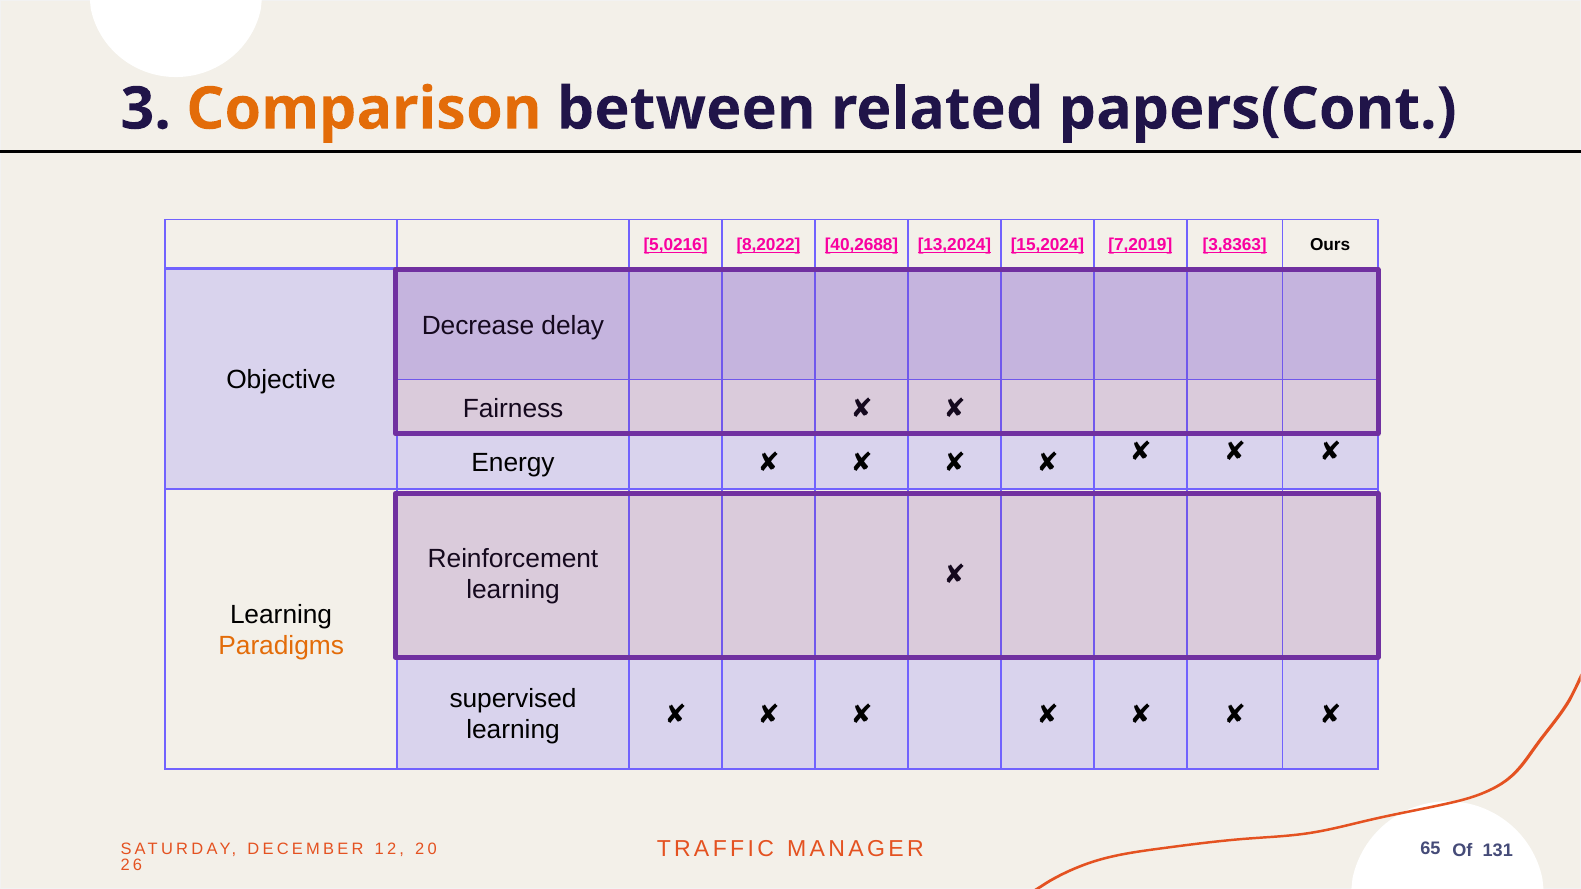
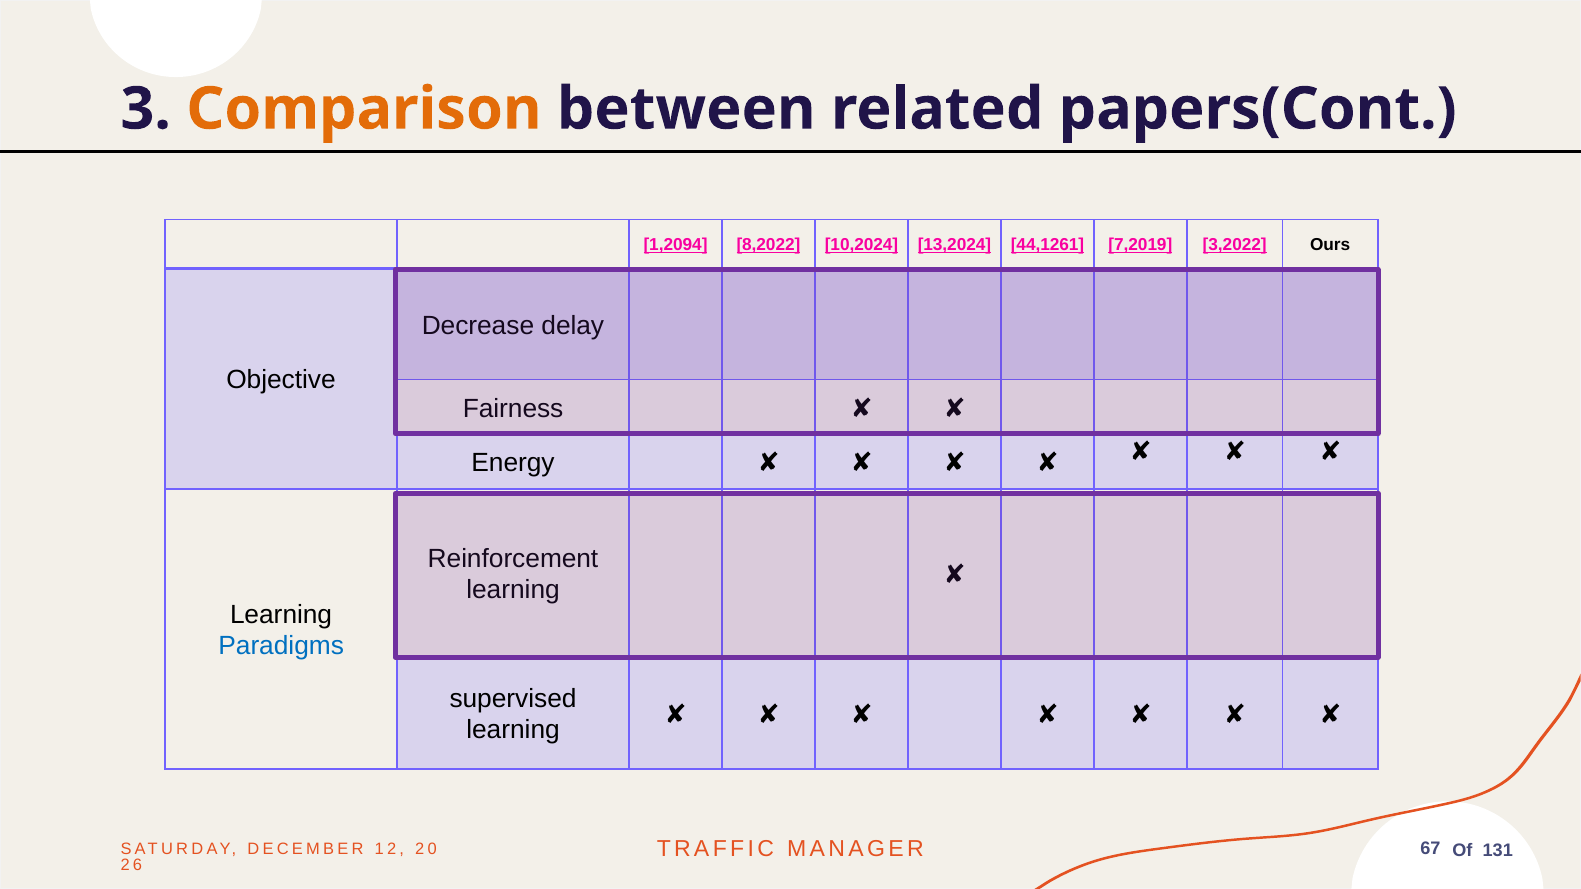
5,0216: 5,0216 -> 1,2094
40,2688: 40,2688 -> 10,2024
15,2024: 15,2024 -> 44,1261
3,8363: 3,8363 -> 3,2022
Paradigms colour: orange -> blue
65: 65 -> 67
